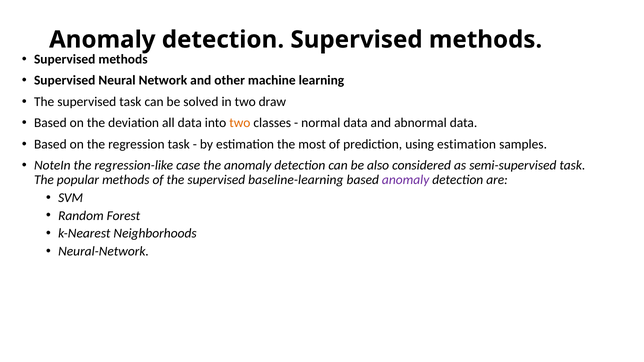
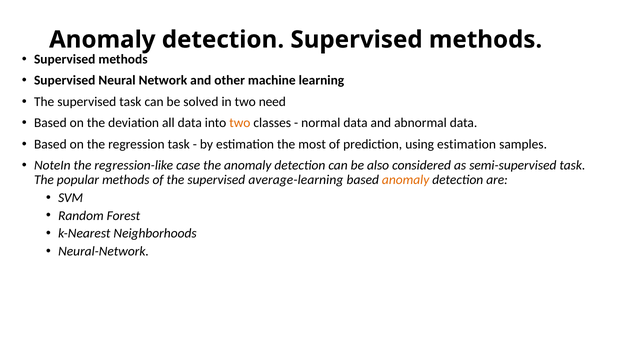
draw: draw -> need
baseline-learning: baseline-learning -> average-learning
anomaly at (406, 180) colour: purple -> orange
